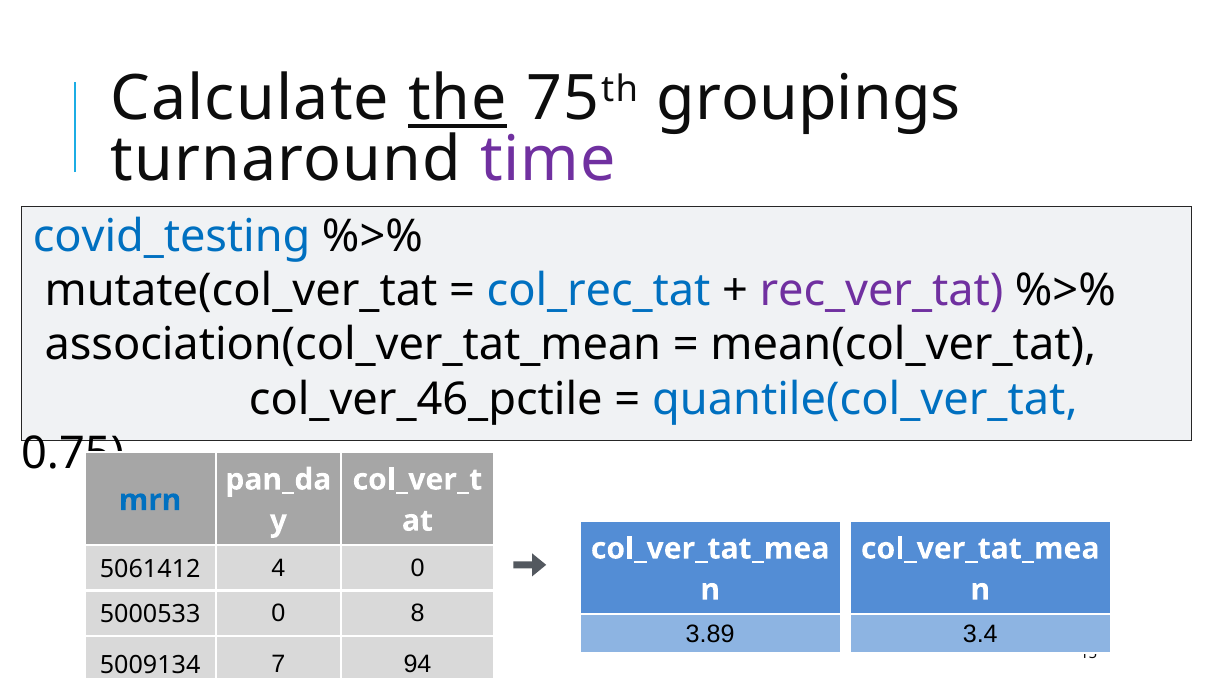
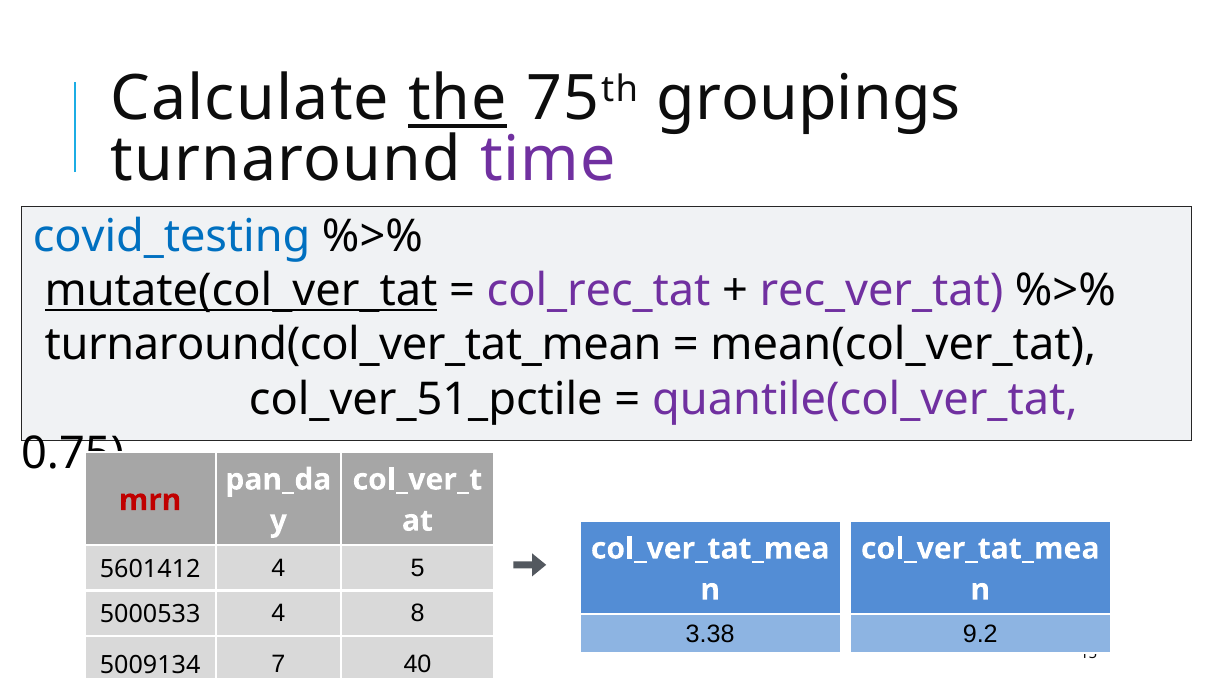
mutate(col_ver_tat underline: none -> present
col_rec_tat colour: blue -> purple
association(col_ver_tat_mean: association(col_ver_tat_mean -> turnaround(col_ver_tat_mean
col_ver_46_pctile: col_ver_46_pctile -> col_ver_51_pctile
quantile(col_ver_tat colour: blue -> purple
mrn colour: blue -> red
5061412: 5061412 -> 5601412
4 0: 0 -> 5
5000533 0: 0 -> 4
3.89: 3.89 -> 3.38
3.4: 3.4 -> 9.2
94: 94 -> 40
